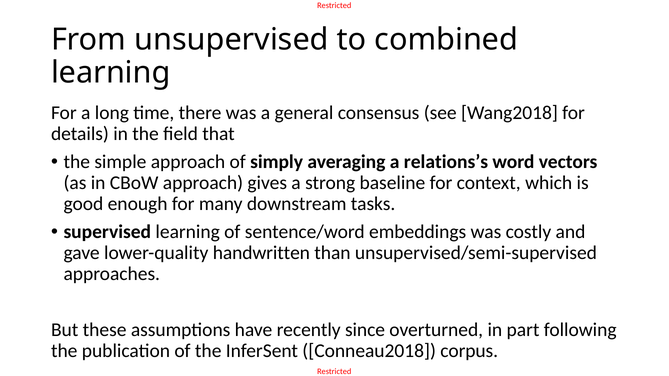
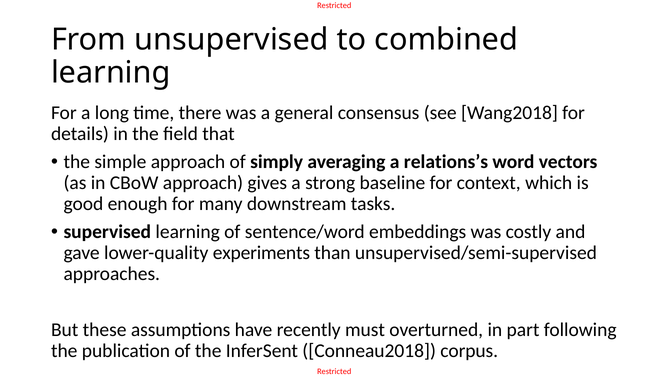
handwritten: handwritten -> experiments
since: since -> must
